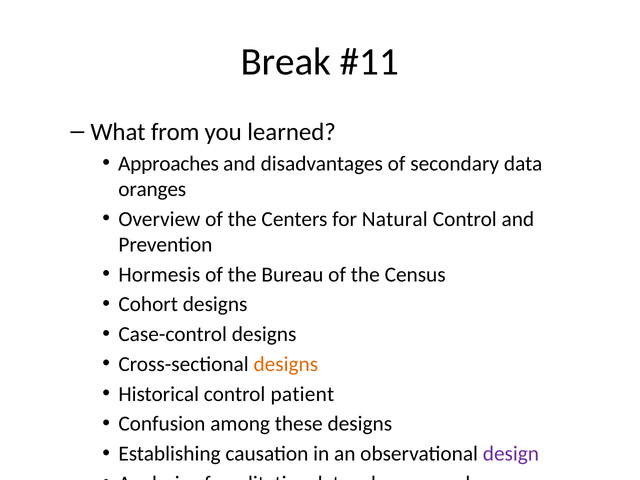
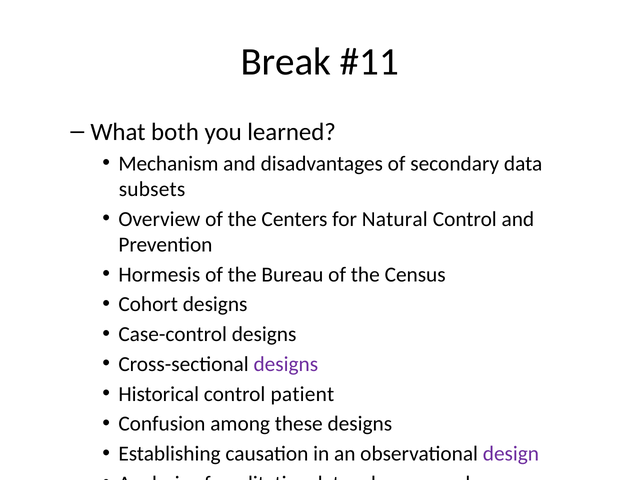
from: from -> both
Approaches: Approaches -> Mechanism
oranges: oranges -> subsets
designs at (286, 364) colour: orange -> purple
